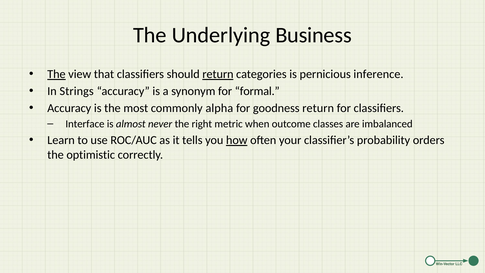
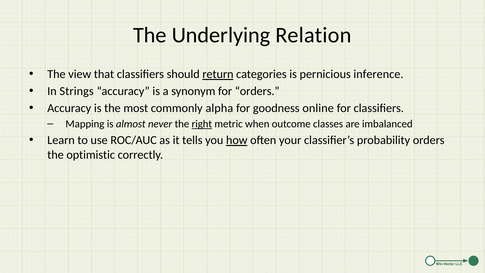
Business: Business -> Relation
The at (56, 74) underline: present -> none
for formal: formal -> orders
goodness return: return -> online
Interface: Interface -> Mapping
right underline: none -> present
